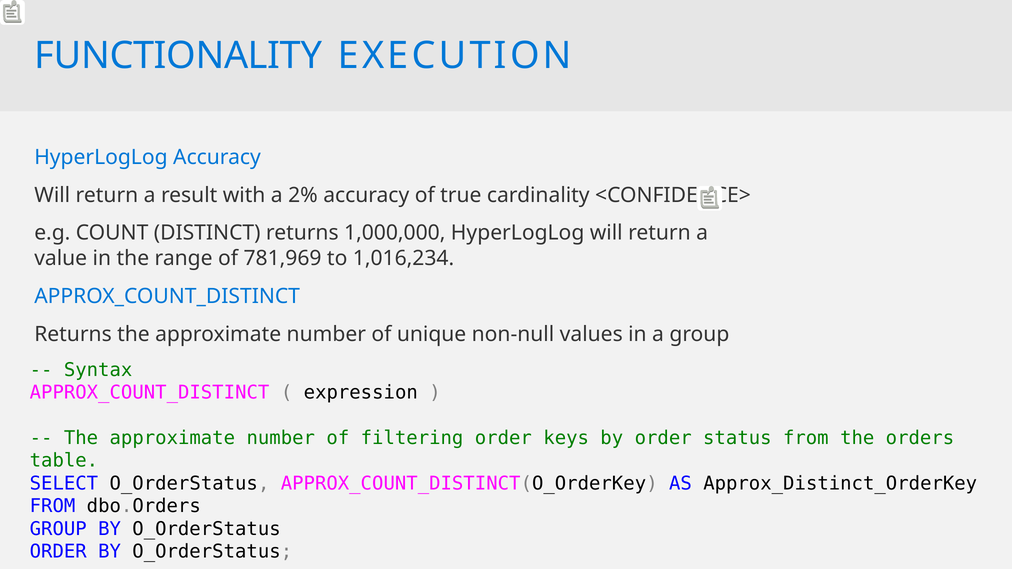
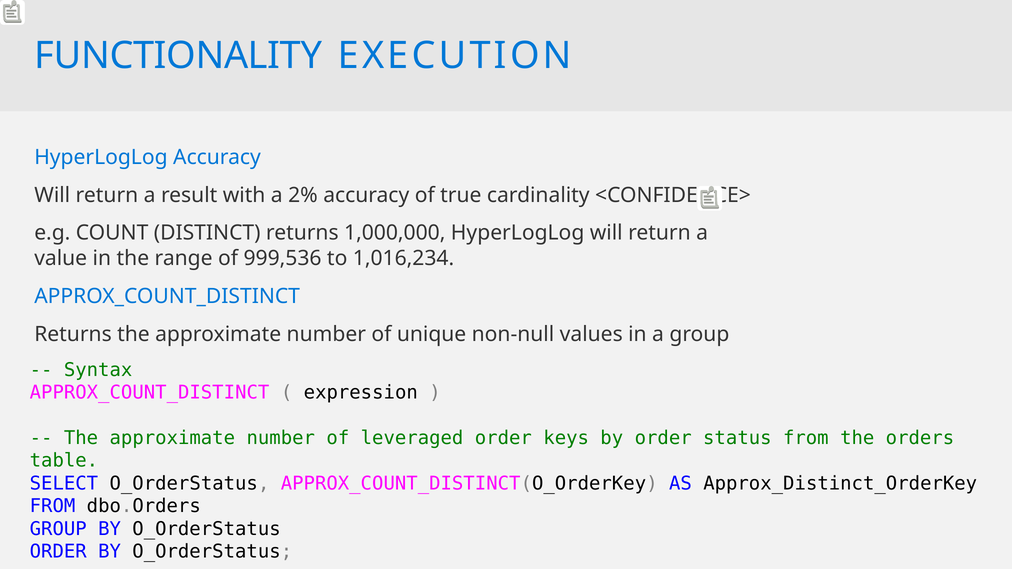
781,969: 781,969 -> 999,536
filtering: filtering -> leveraged
